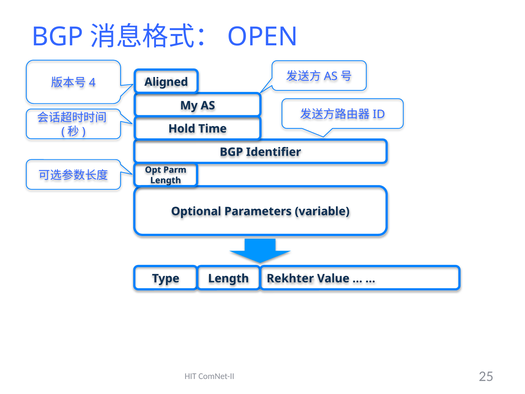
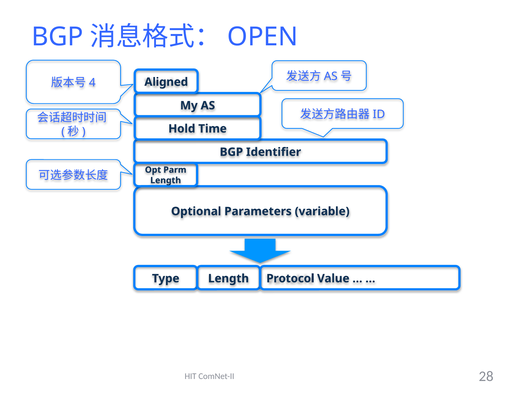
Rekhter: Rekhter -> Protocol
25: 25 -> 28
